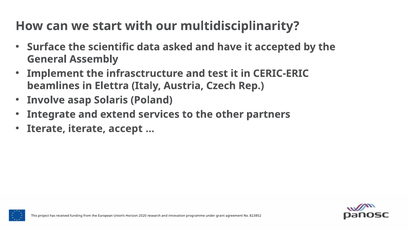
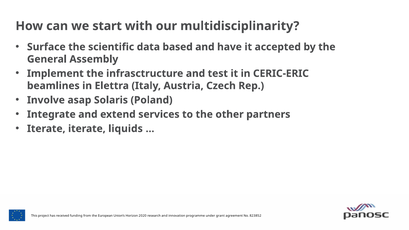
asked: asked -> based
accept: accept -> liquids
